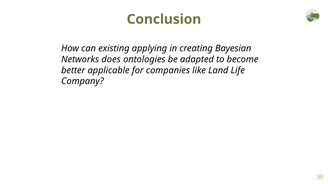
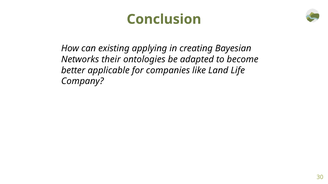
does: does -> their
